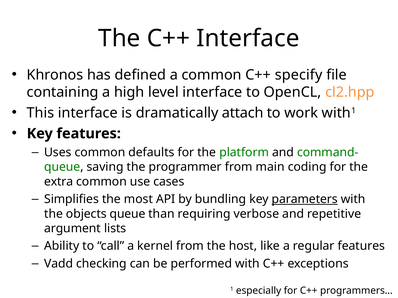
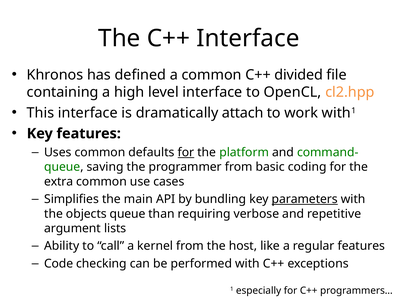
specify: specify -> divided
for at (186, 153) underline: none -> present
main: main -> basic
most: most -> main
Vadd: Vadd -> Code
